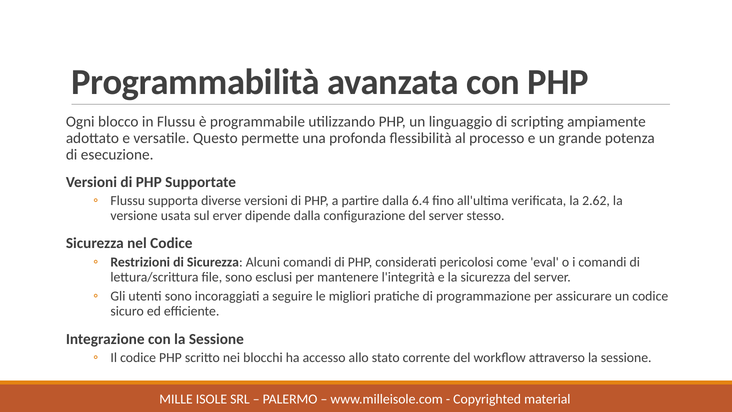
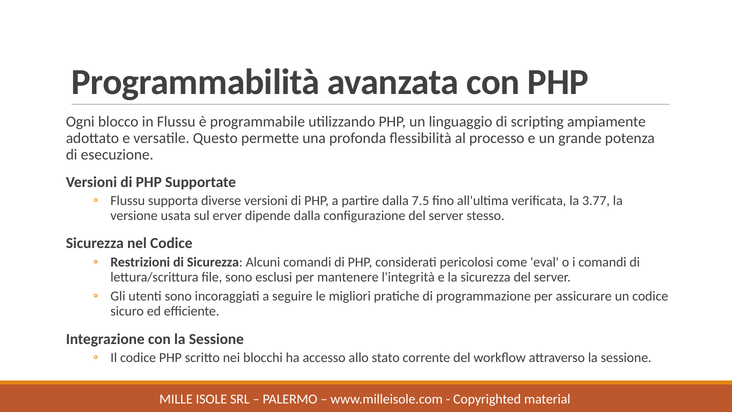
6.4: 6.4 -> 7.5
2.62: 2.62 -> 3.77
